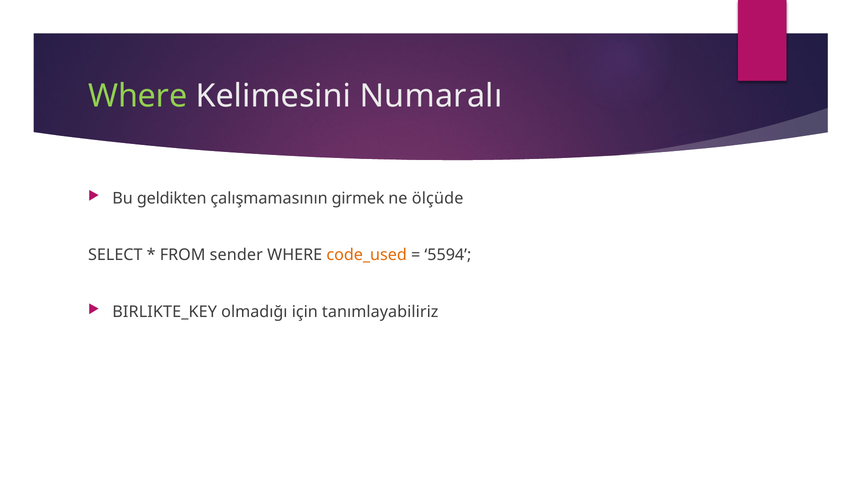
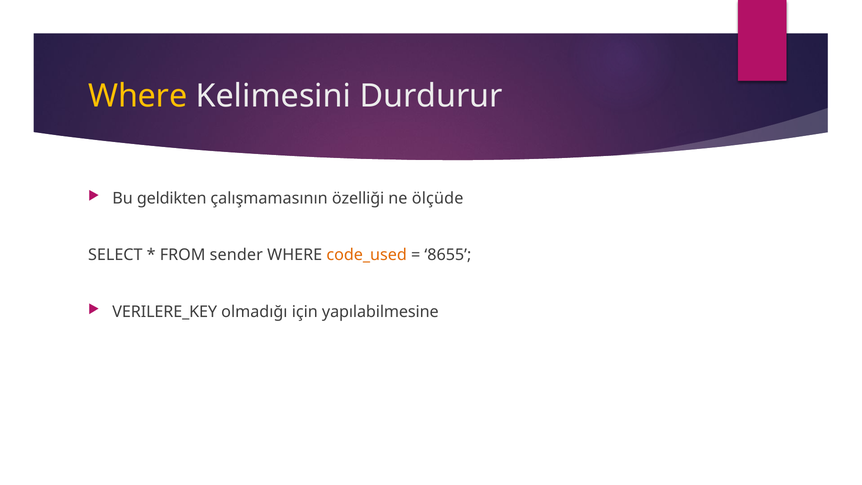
Where at (138, 96) colour: light green -> yellow
Numaralı: Numaralı -> Durdurur
girmek: girmek -> özelliği
5594: 5594 -> 8655
BIRLIKTE_KEY: BIRLIKTE_KEY -> VERILERE_KEY
tanımlayabiliriz: tanımlayabiliriz -> yapılabilmesine
